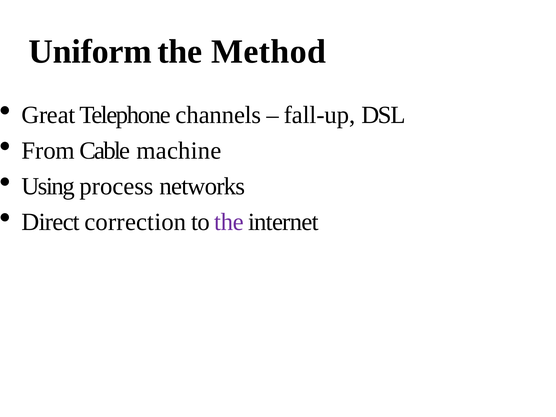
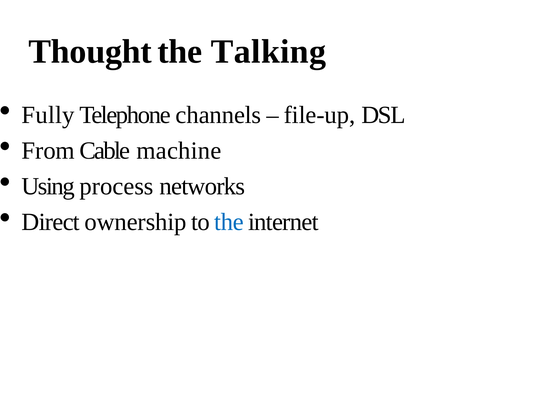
Uniform: Uniform -> Thought
Method: Method -> Talking
Great: Great -> Fully
fall-up: fall-up -> file-up
correction: correction -> ownership
the at (229, 222) colour: purple -> blue
